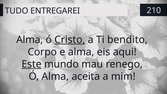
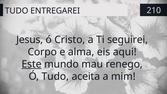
Alma at (30, 40): Alma -> Jesus
Cristo underline: present -> none
bendito: bendito -> seguirei
Ó Alma: Alma -> Tudo
